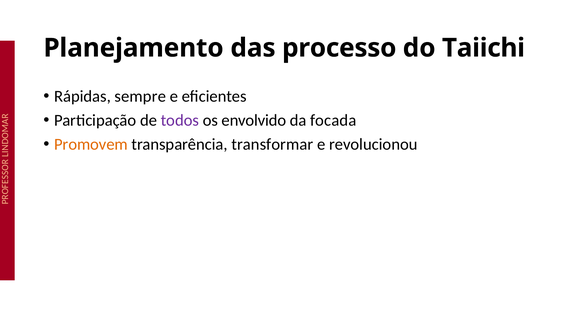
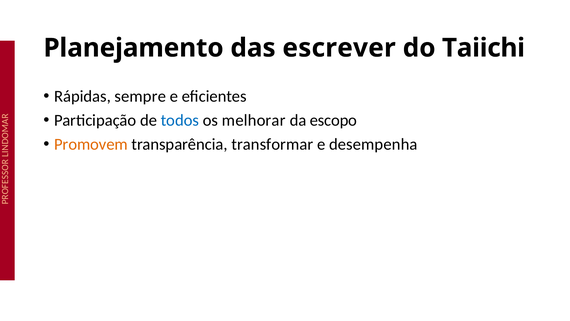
processo: processo -> escrever
todos colour: purple -> blue
envolvido: envolvido -> melhorar
focada: focada -> escopo
revolucionou: revolucionou -> desempenha
